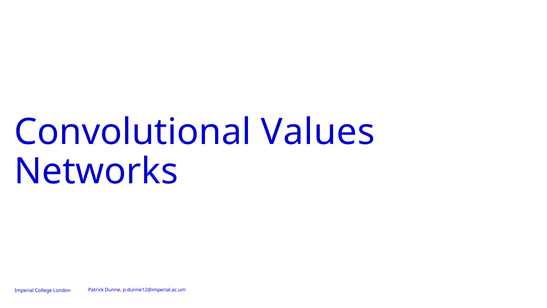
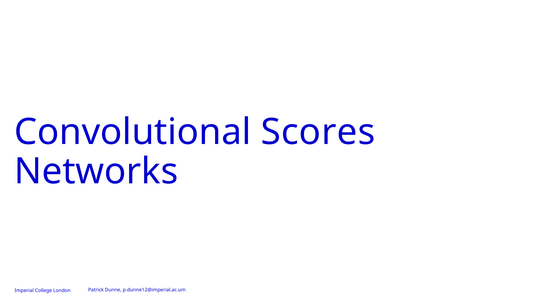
Values: Values -> Scores
